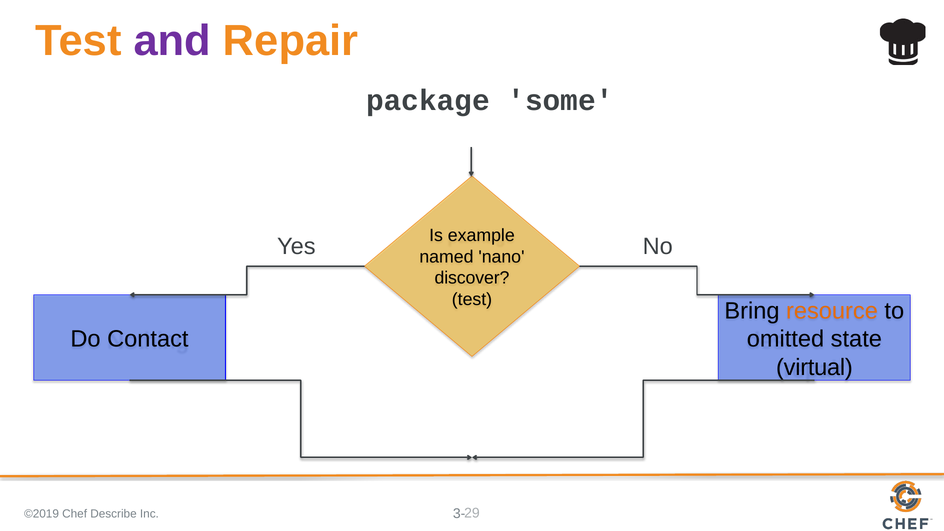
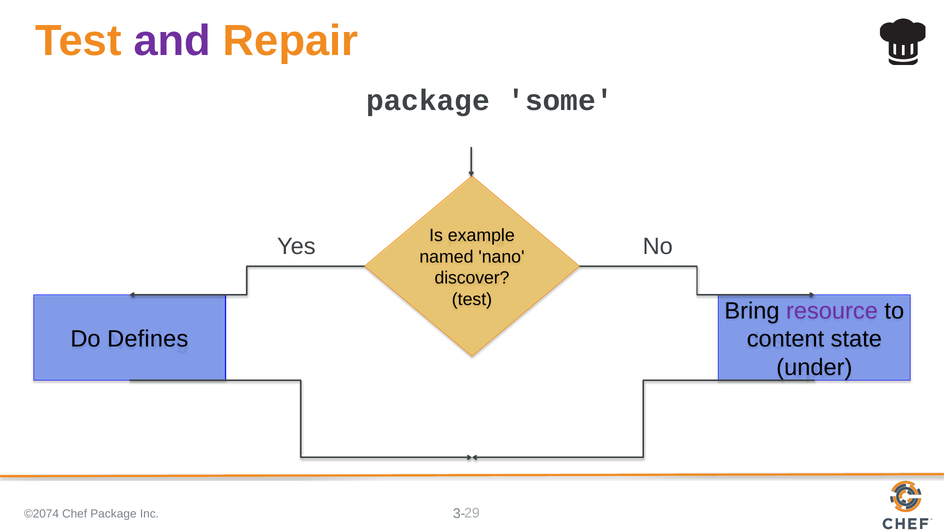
resource colour: orange -> purple
Contact: Contact -> Defines
omitted: omitted -> content
virtual: virtual -> under
©2019: ©2019 -> ©2074
Chef Describe: Describe -> Package
